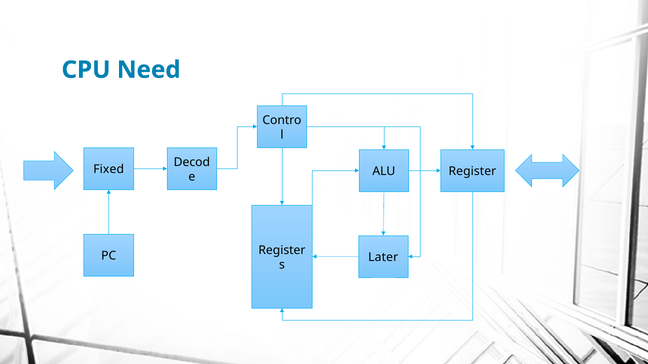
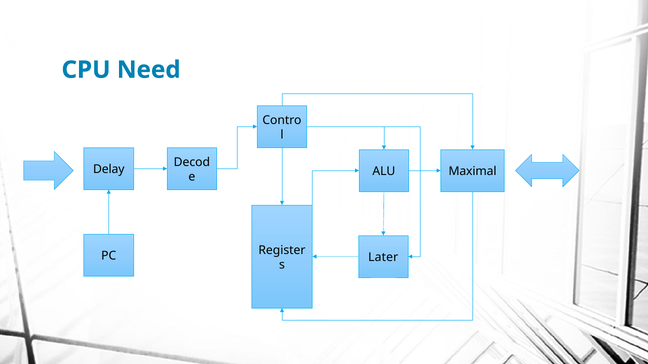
Fixed: Fixed -> Delay
Register at (472, 172): Register -> Maximal
